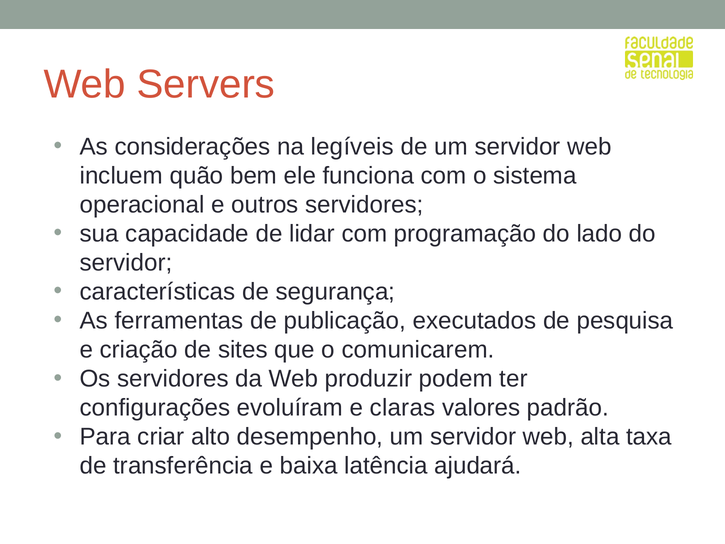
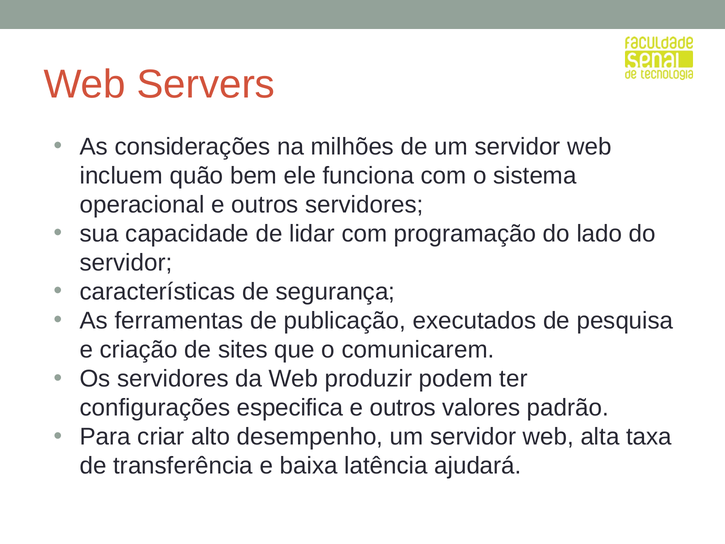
legíveis: legíveis -> milhões
evoluíram: evoluíram -> especifica
claras at (403, 408): claras -> outros
